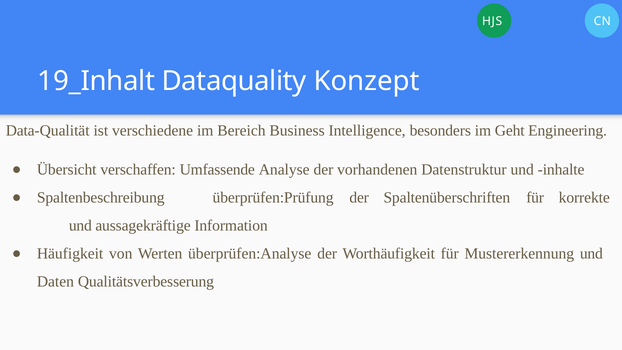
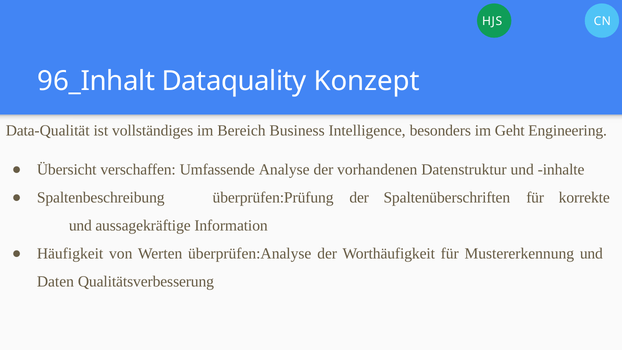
19_Inhalt: 19_Inhalt -> 96_Inhalt
verschiedene: verschiedene -> vollständiges
